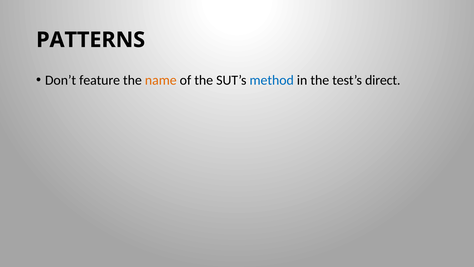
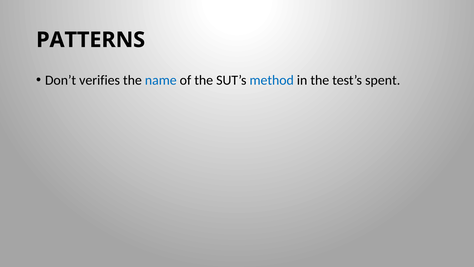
feature: feature -> verifies
name colour: orange -> blue
direct: direct -> spent
